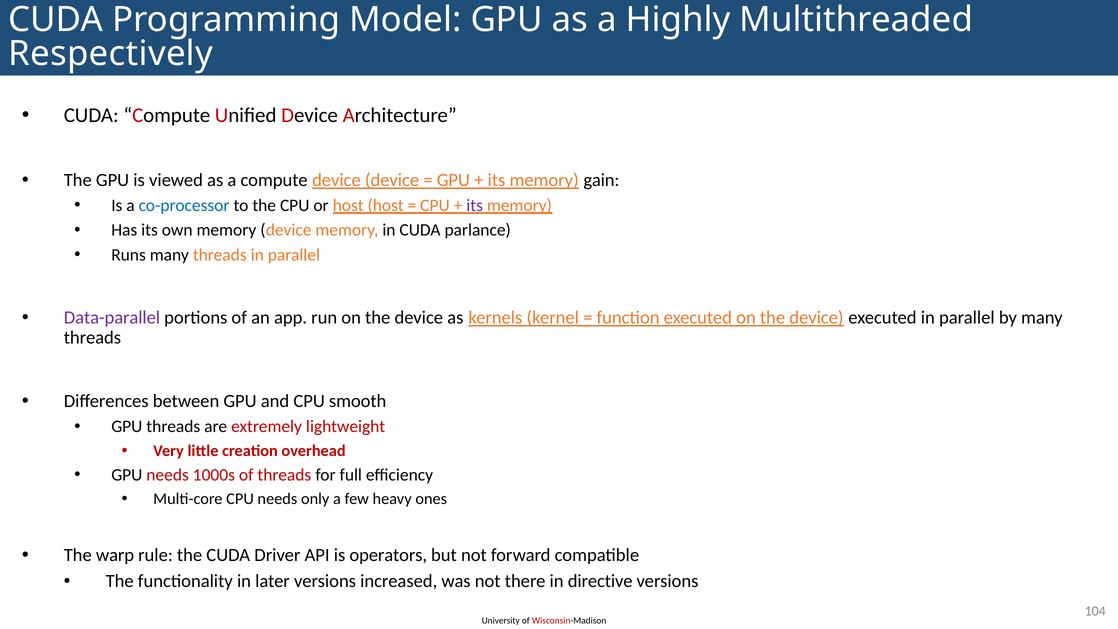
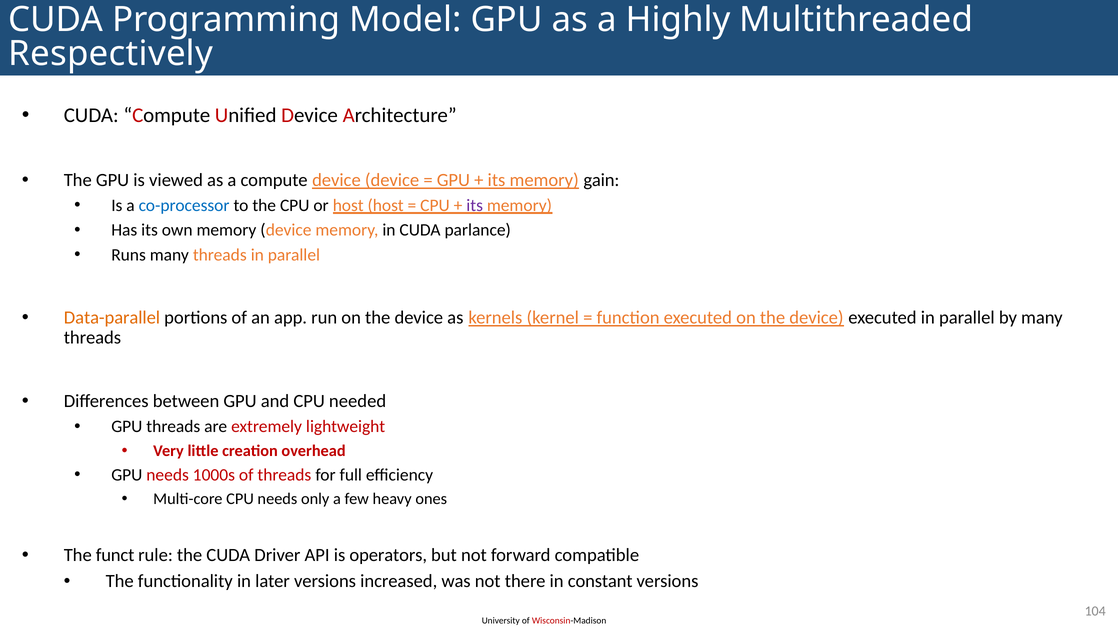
Data-parallel colour: purple -> orange
smooth: smooth -> needed
warp: warp -> funct
directive: directive -> constant
